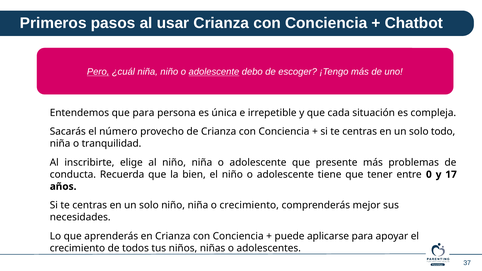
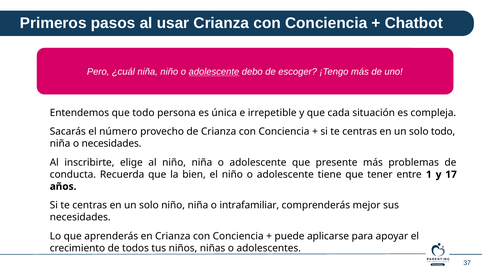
Pero underline: present -> none
que para: para -> todo
o tranquilidad: tranquilidad -> necesidades
0: 0 -> 1
o crecimiento: crecimiento -> intrafamiliar
